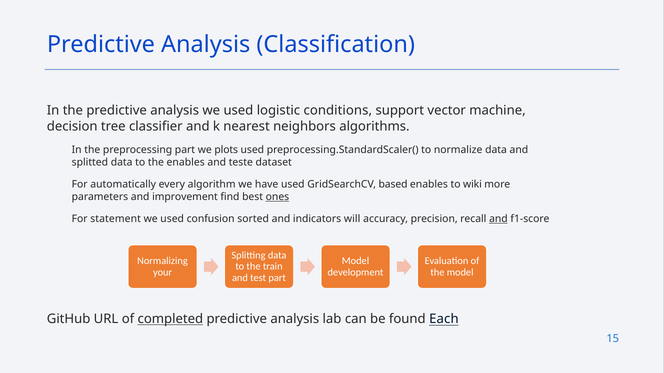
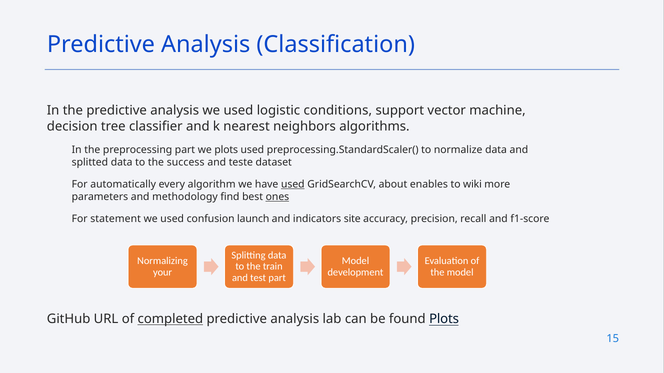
the enables: enables -> success
used at (293, 185) underline: none -> present
based: based -> about
improvement: improvement -> methodology
sorted: sorted -> launch
will: will -> site
and at (498, 219) underline: present -> none
found Each: Each -> Plots
